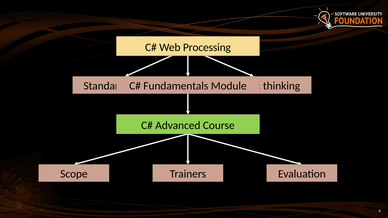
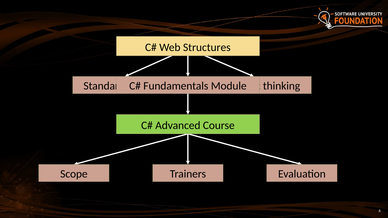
Processing: Processing -> Structures
